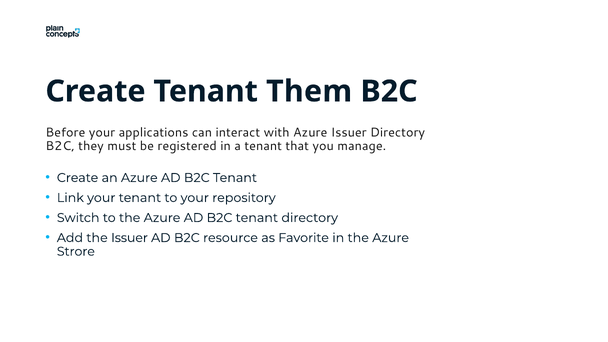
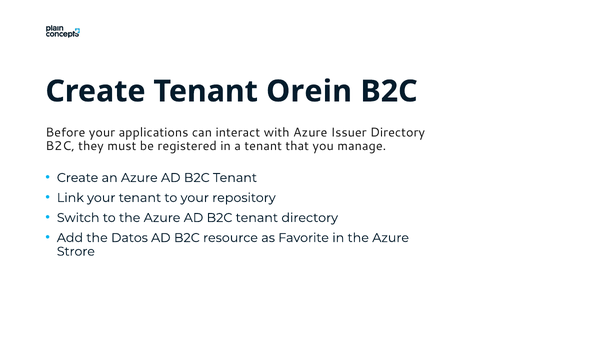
Them: Them -> Orein
the Issuer: Issuer -> Datos
